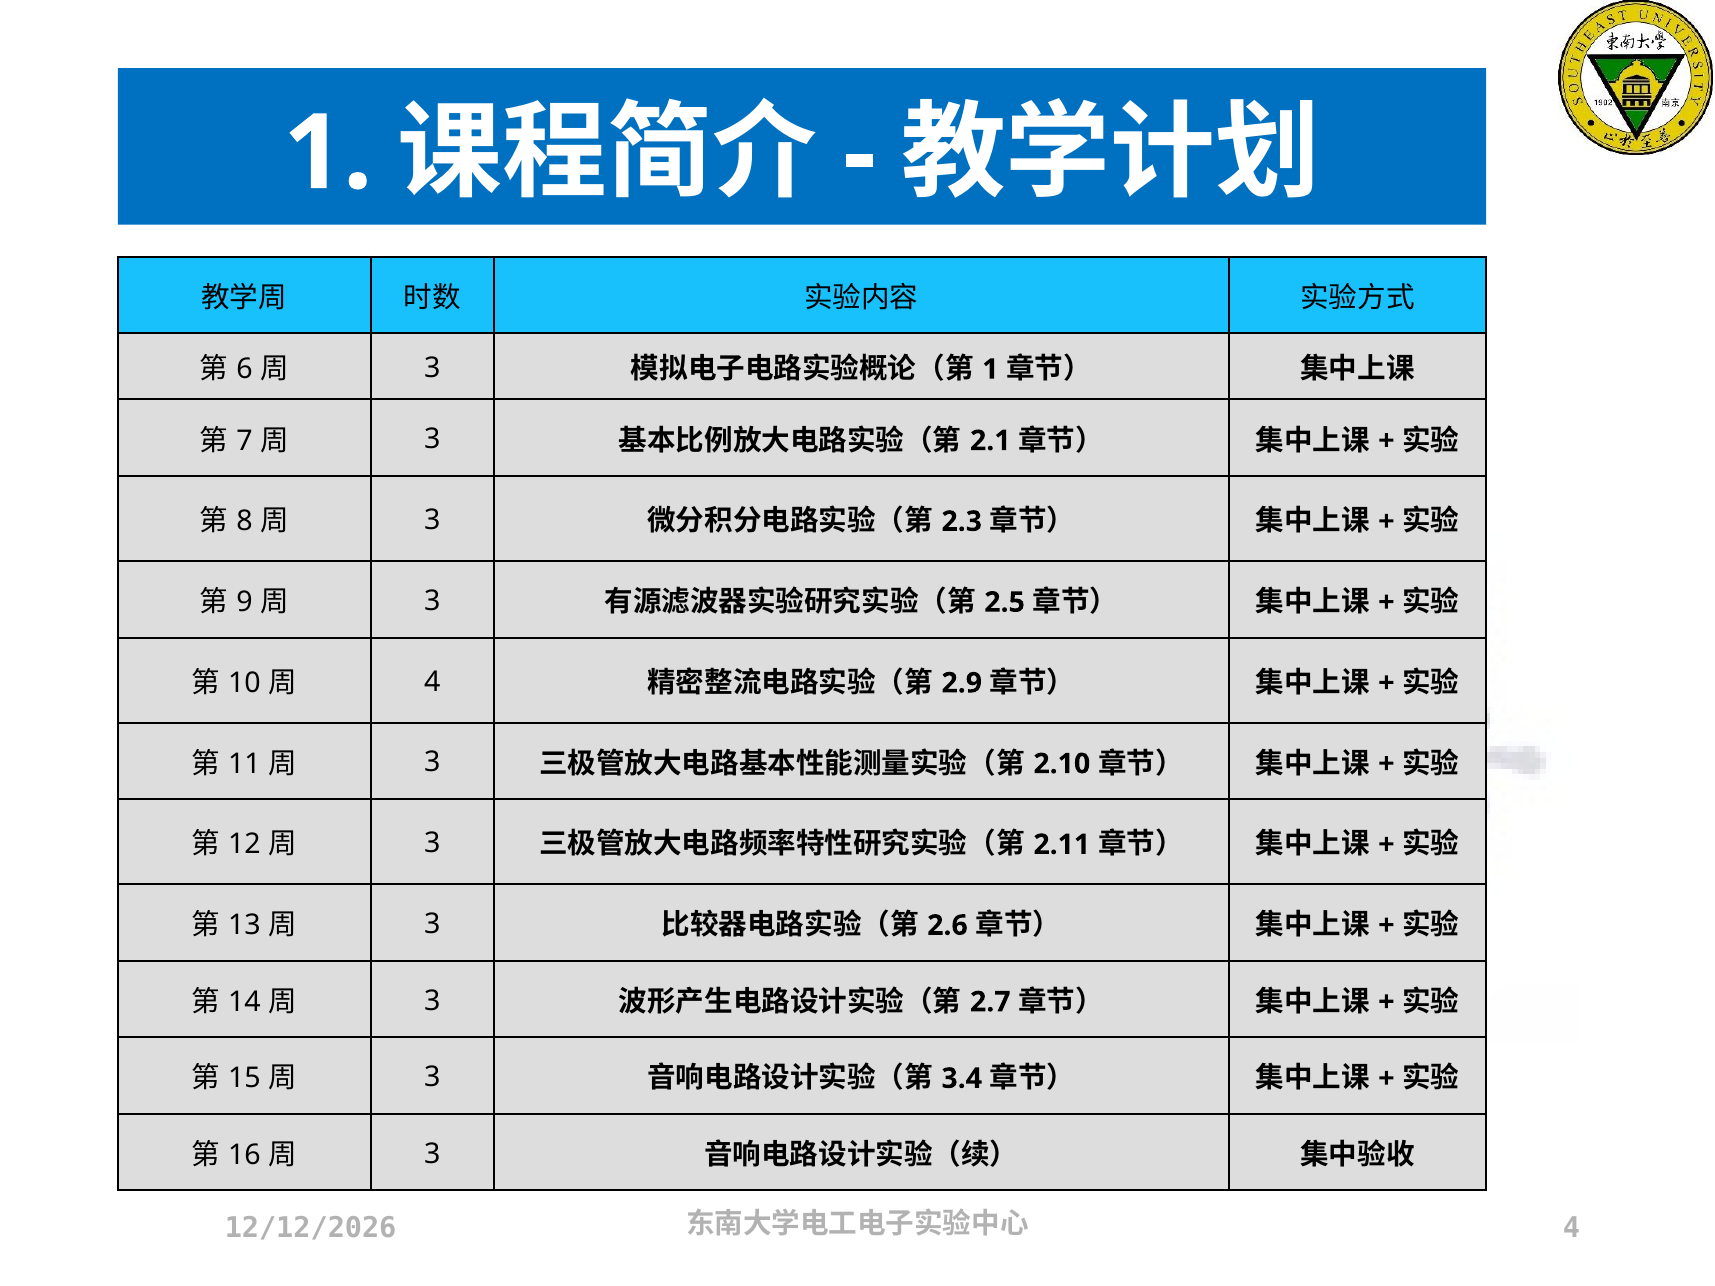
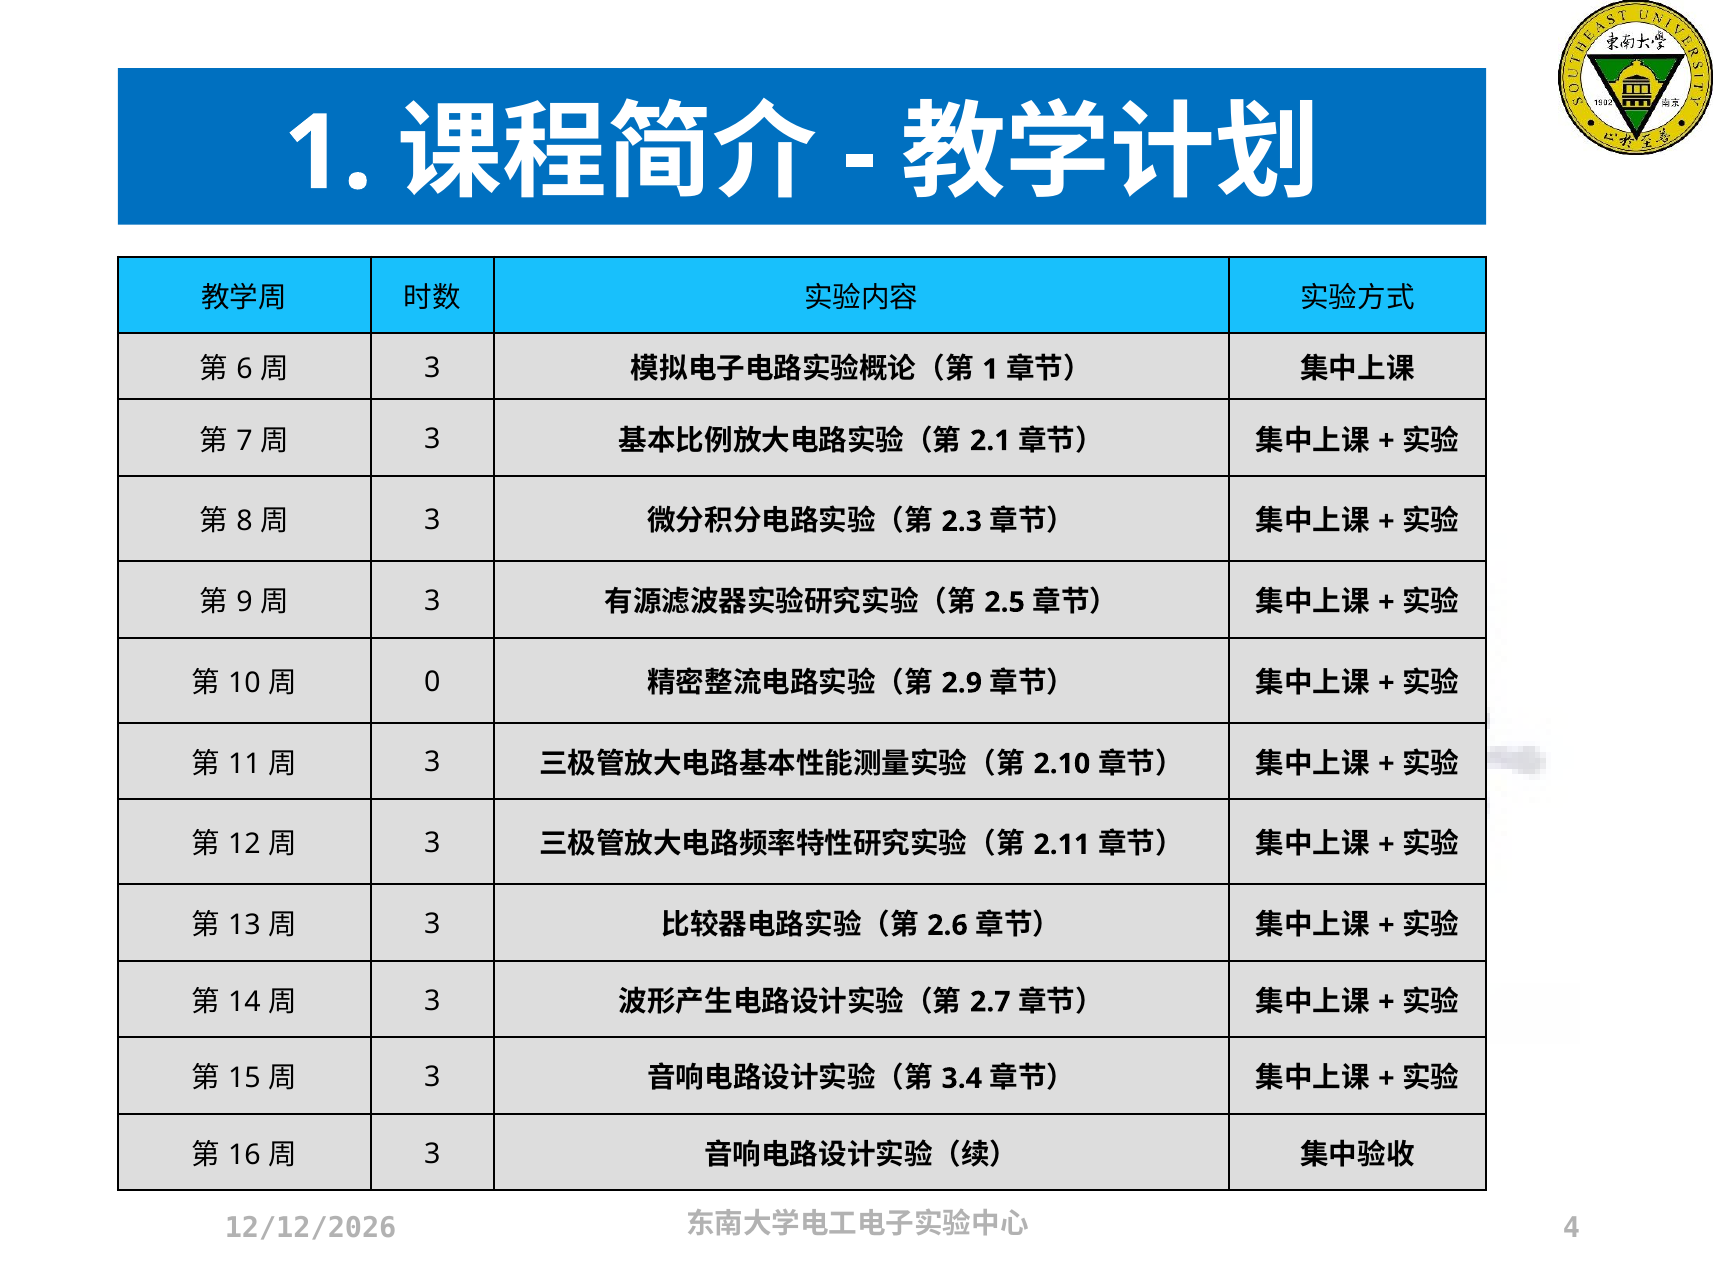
4 at (432, 682): 4 -> 0
